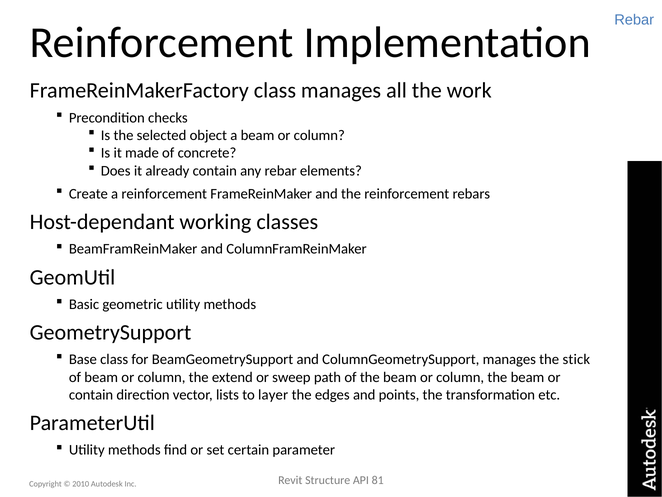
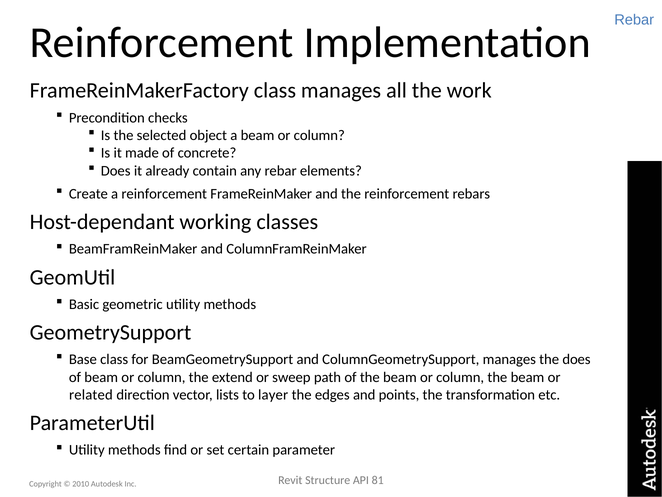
the stick: stick -> does
contain at (91, 394): contain -> related
